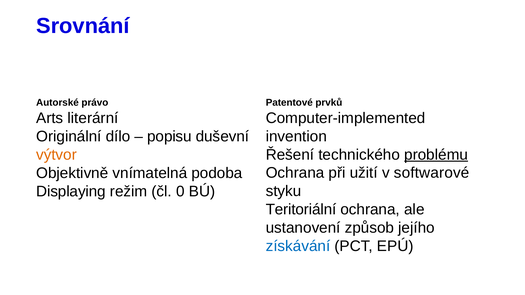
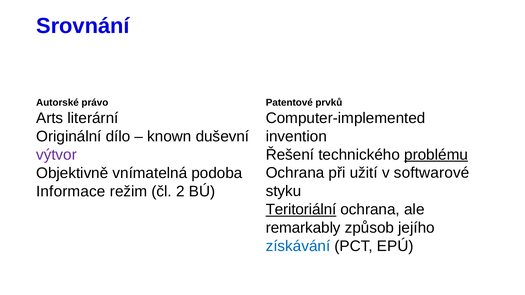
popisu: popisu -> known
výtvor colour: orange -> purple
Displaying: Displaying -> Informace
0: 0 -> 2
Teritoriální underline: none -> present
ustanovení: ustanovení -> remarkably
